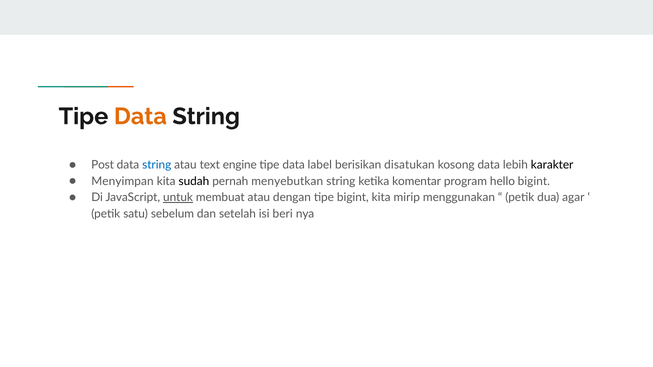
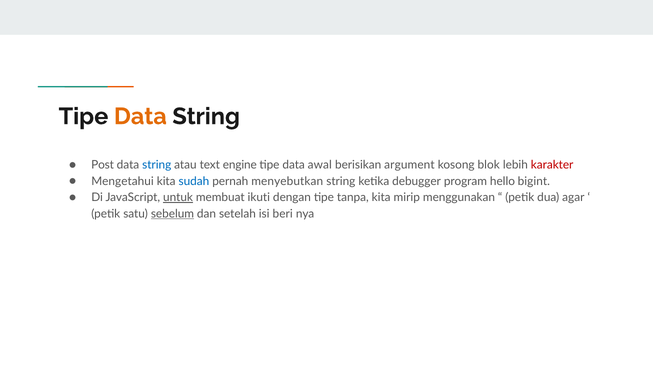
label: label -> awal
disatukan: disatukan -> argument
kosong data: data -> blok
karakter colour: black -> red
Menyimpan: Menyimpan -> Mengetahui
sudah colour: black -> blue
komentar: komentar -> debugger
membuat atau: atau -> ikuti
tipe bigint: bigint -> tanpa
sebelum underline: none -> present
